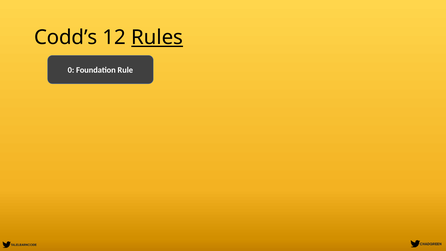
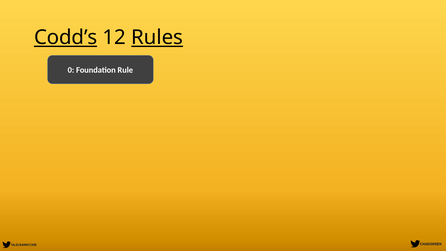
Codd’s underline: none -> present
